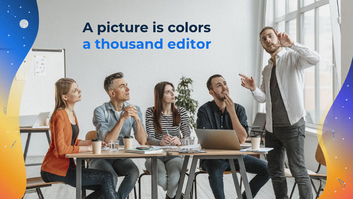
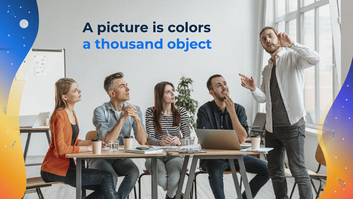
editor: editor -> object
